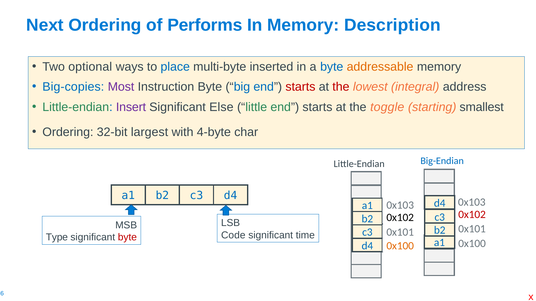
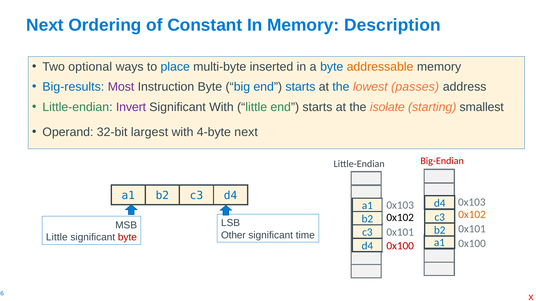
Performs: Performs -> Constant
Big-copies: Big-copies -> Big-results
starts at (300, 87) colour: red -> blue
the at (341, 87) colour: red -> blue
integral: integral -> passes
Insert: Insert -> Invert
Significant Else: Else -> With
toggle: toggle -> isolate
Ordering at (68, 132): Ordering -> Operand
4-byte char: char -> next
Big-Endian colour: blue -> red
0x102 at (472, 215) colour: red -> orange
Code: Code -> Other
Type at (57, 237): Type -> Little
0x100 at (400, 246) colour: orange -> red
